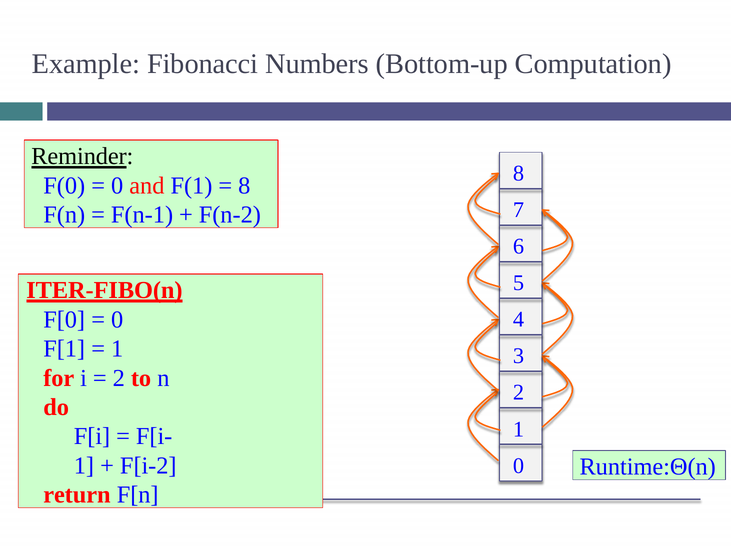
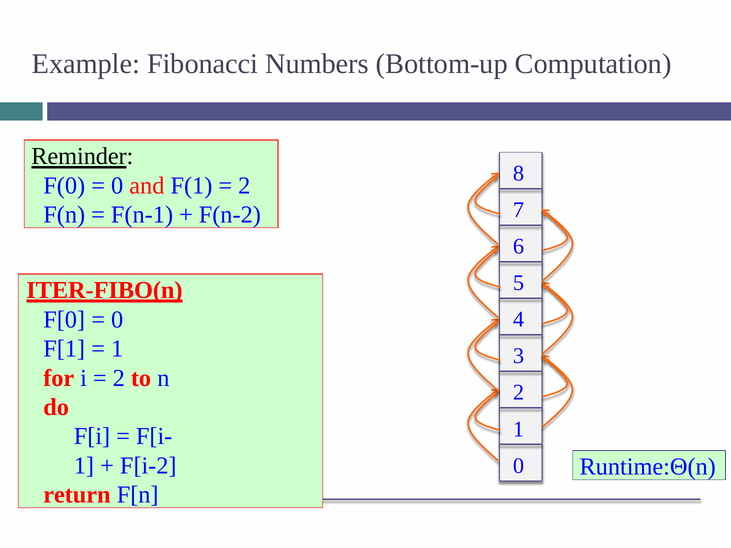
8 at (244, 186): 8 -> 2
